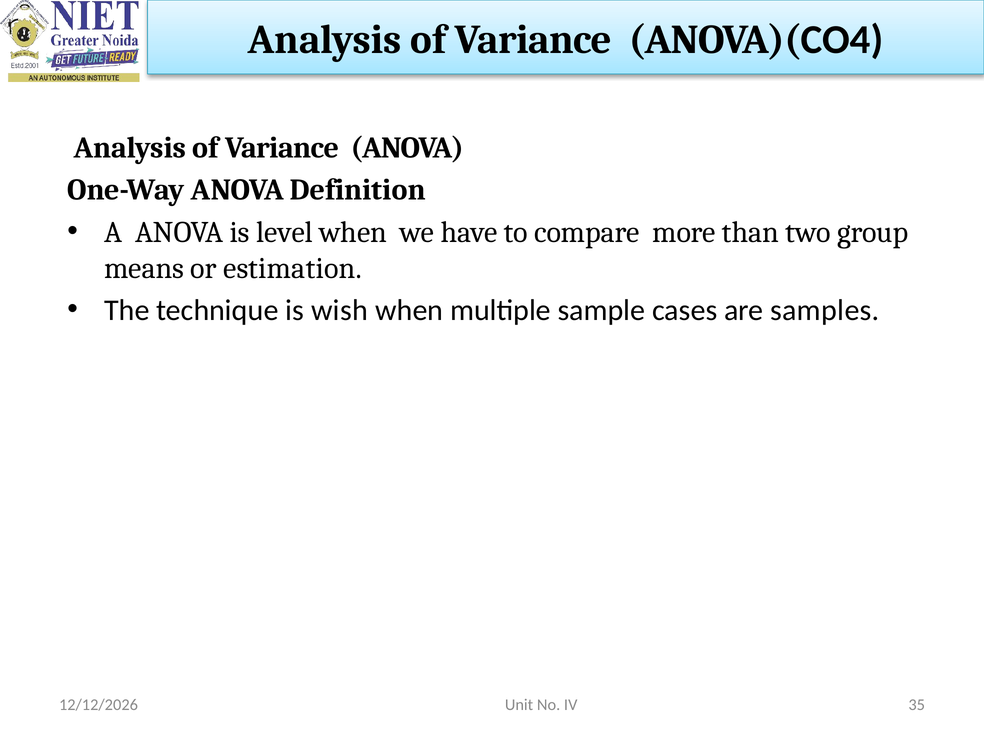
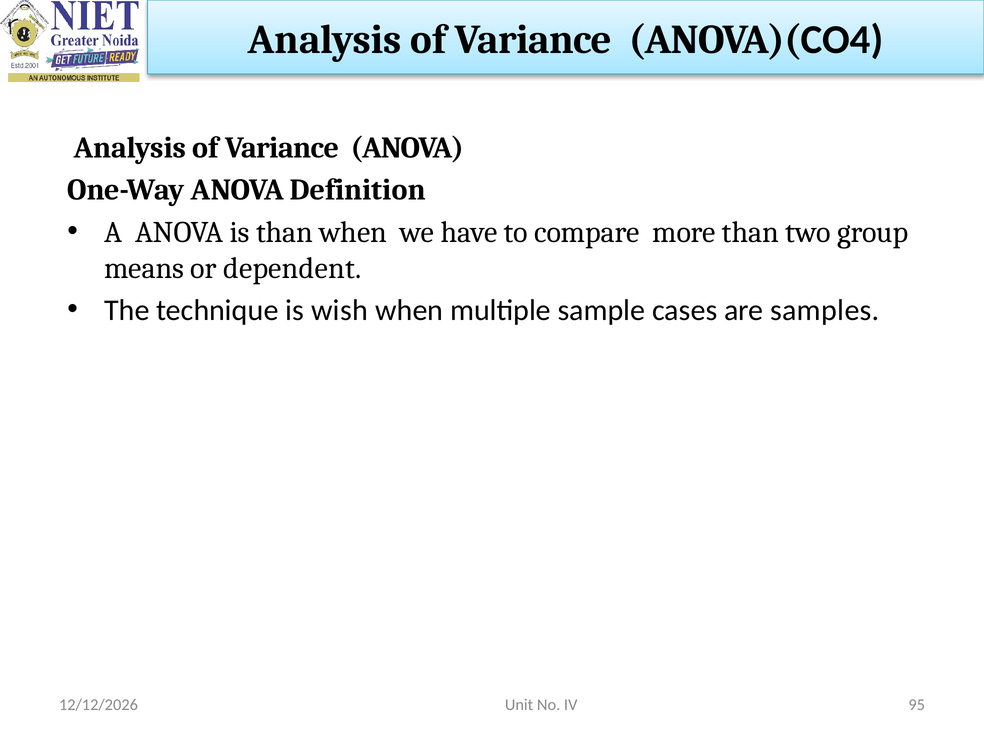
is level: level -> than
estimation: estimation -> dependent
35: 35 -> 95
